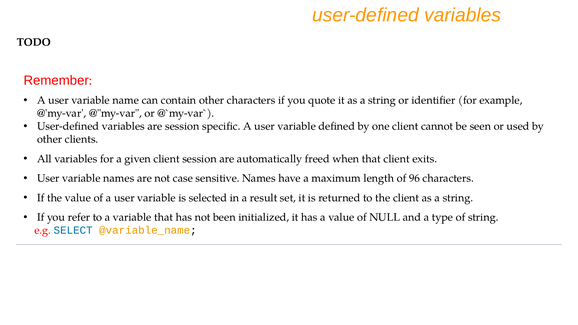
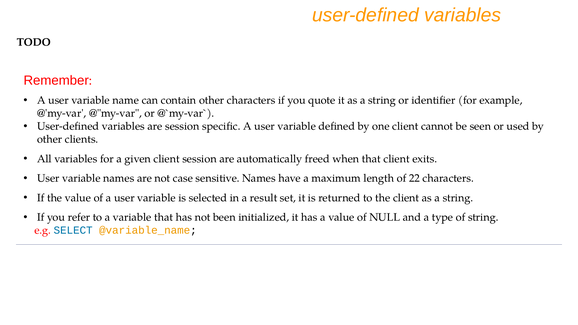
96: 96 -> 22
